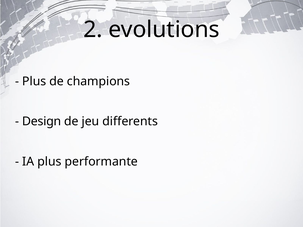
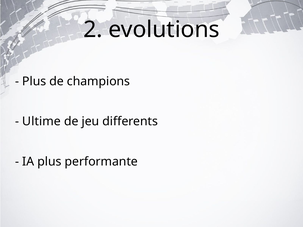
Design: Design -> Ultime
